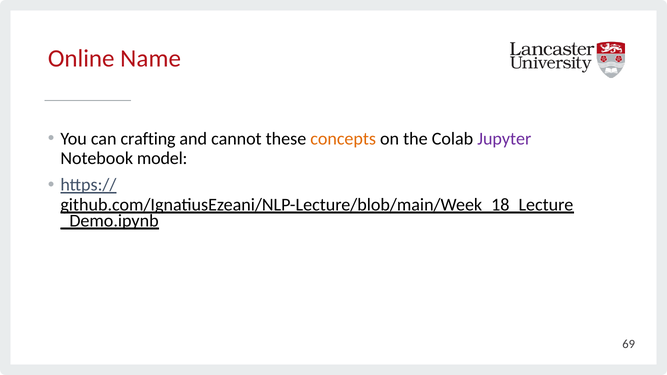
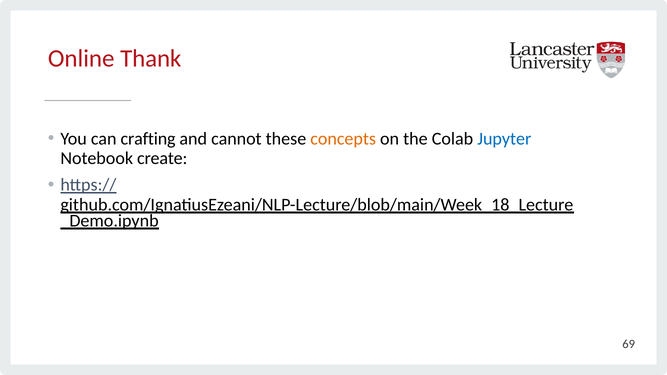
Name: Name -> Thank
Jupyter colour: purple -> blue
model: model -> create
